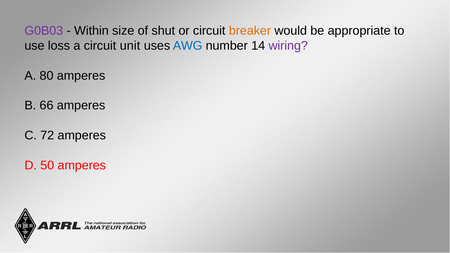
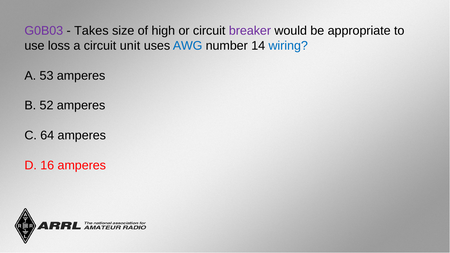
Within: Within -> Takes
shut: shut -> high
breaker colour: orange -> purple
wiring colour: purple -> blue
80: 80 -> 53
66: 66 -> 52
72: 72 -> 64
50: 50 -> 16
